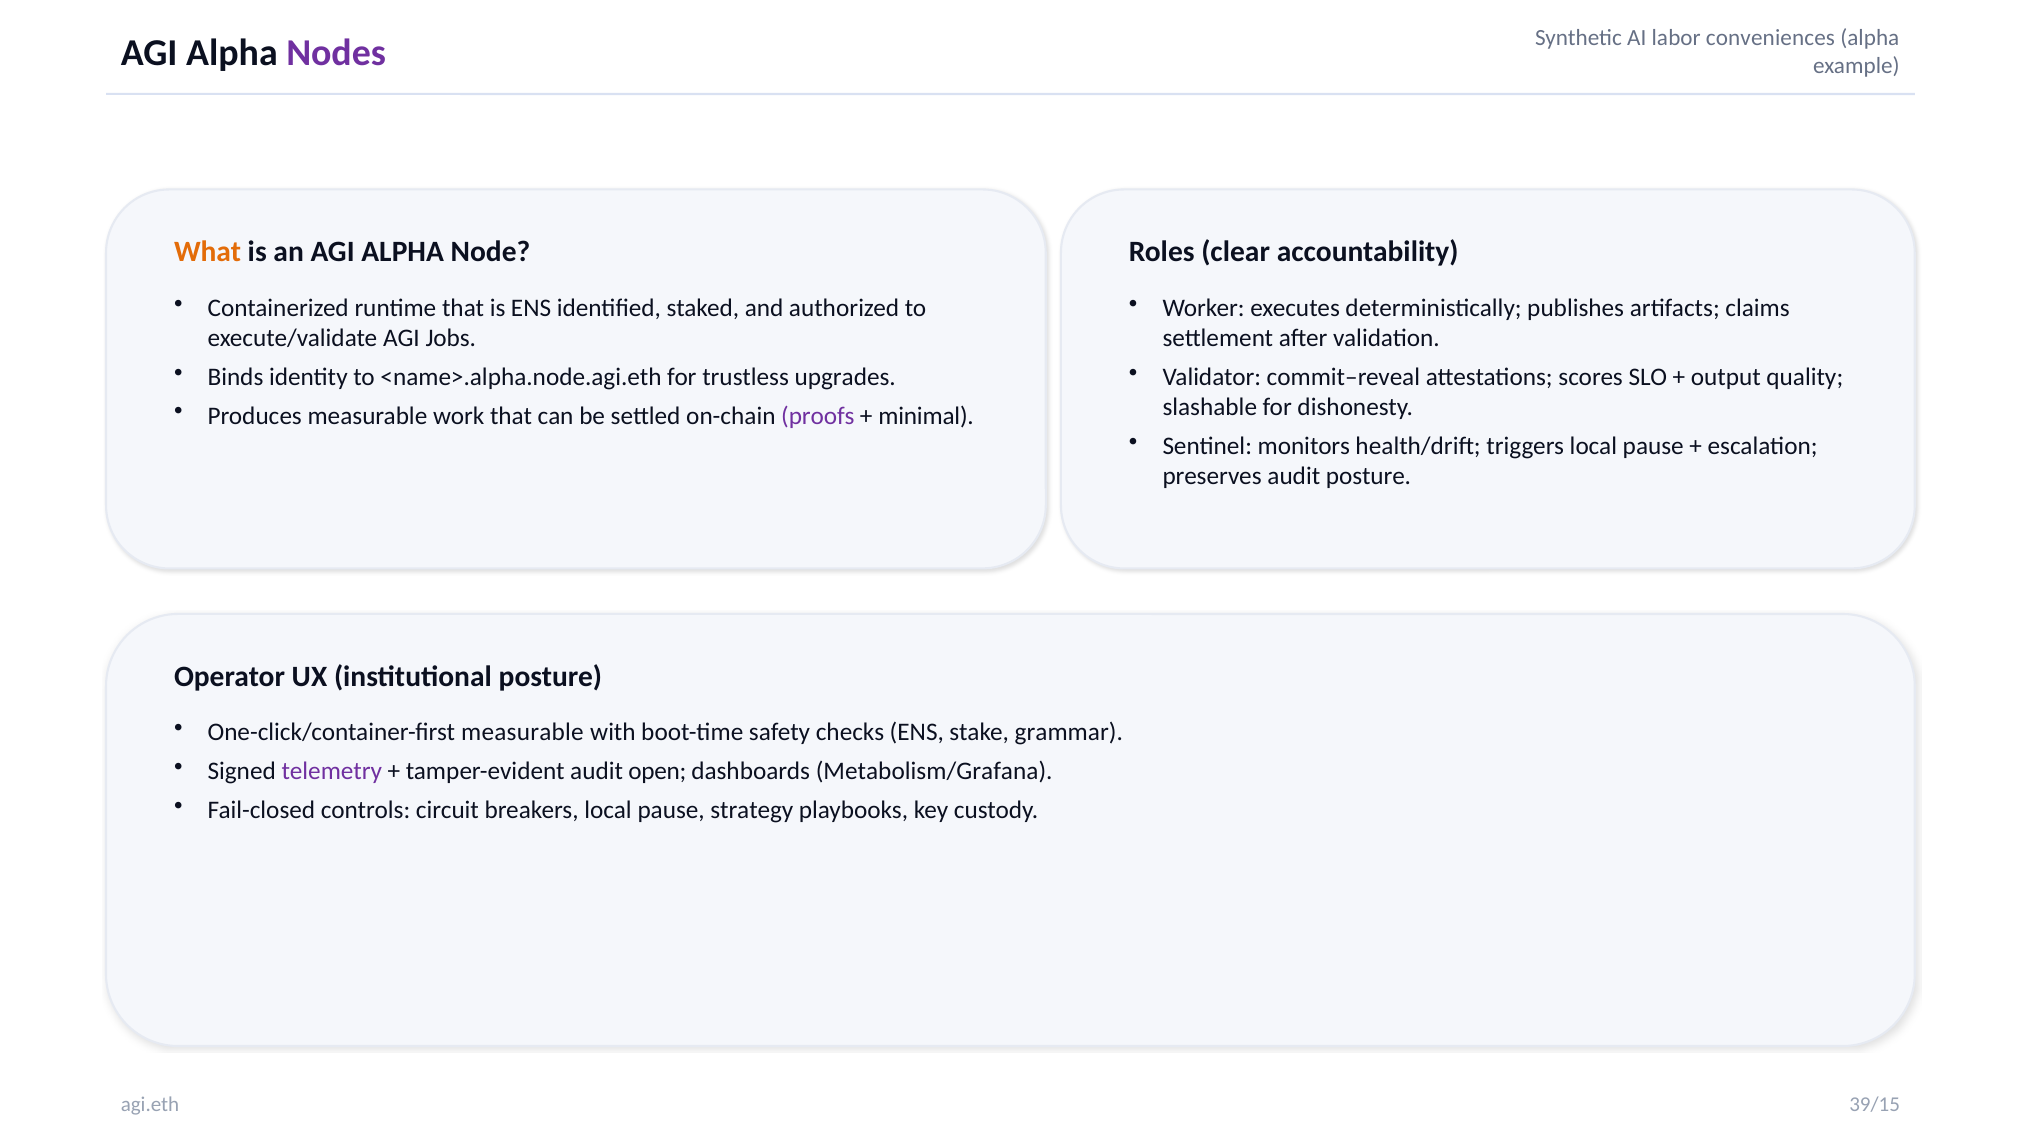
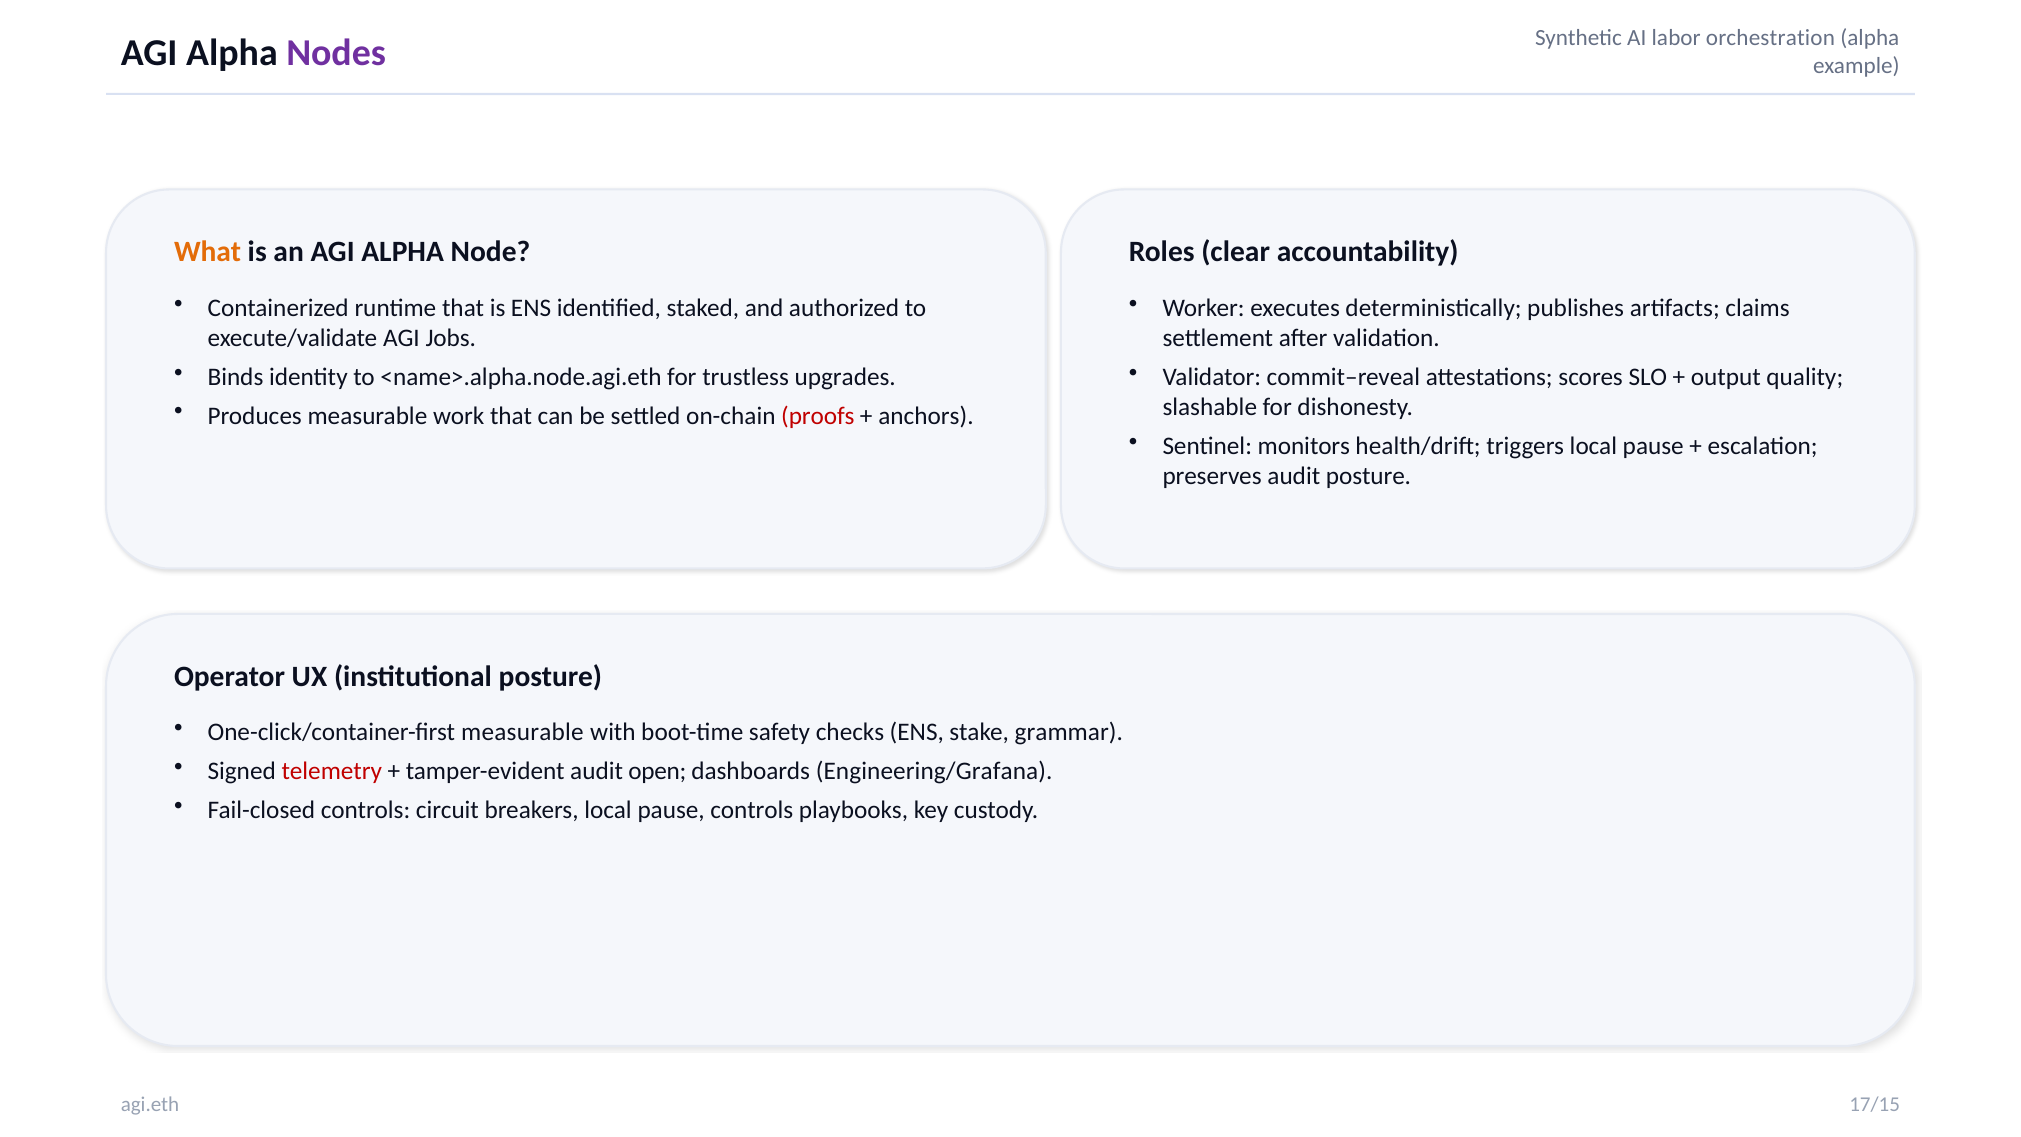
conveniences: conveniences -> orchestration
proofs colour: purple -> red
minimal: minimal -> anchors
telemetry colour: purple -> red
Metabolism/Grafana: Metabolism/Grafana -> Engineering/Grafana
pause strategy: strategy -> controls
39/15: 39/15 -> 17/15
